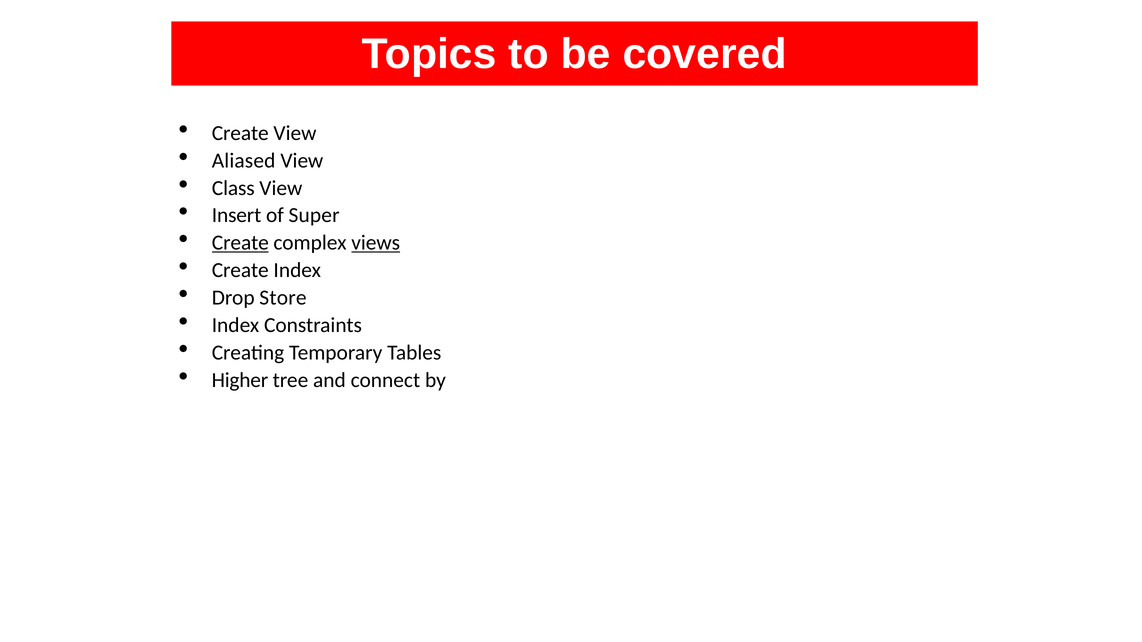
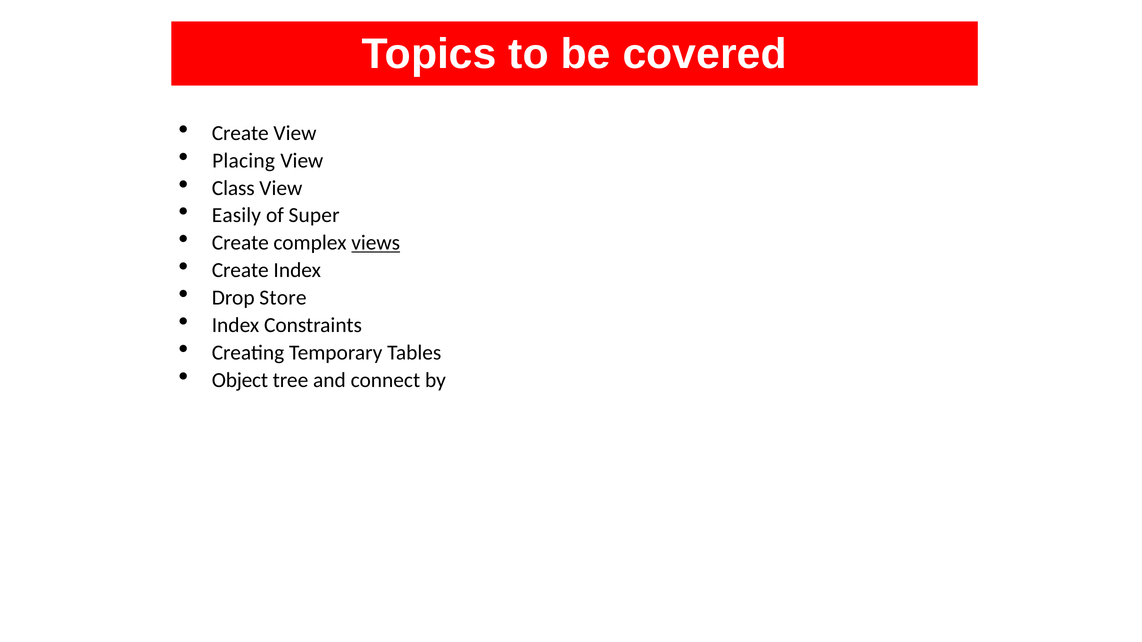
Aliased: Aliased -> Placing
Insert: Insert -> Easily
Create at (240, 243) underline: present -> none
Higher: Higher -> Object
